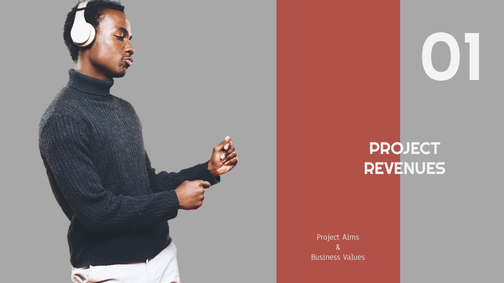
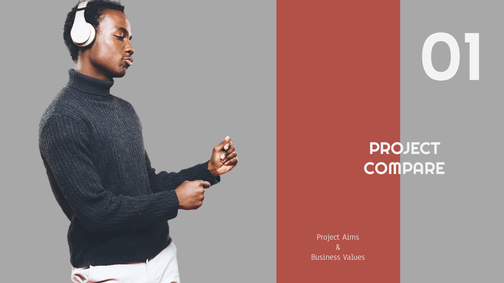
REVENUES: REVENUES -> COMPARE
